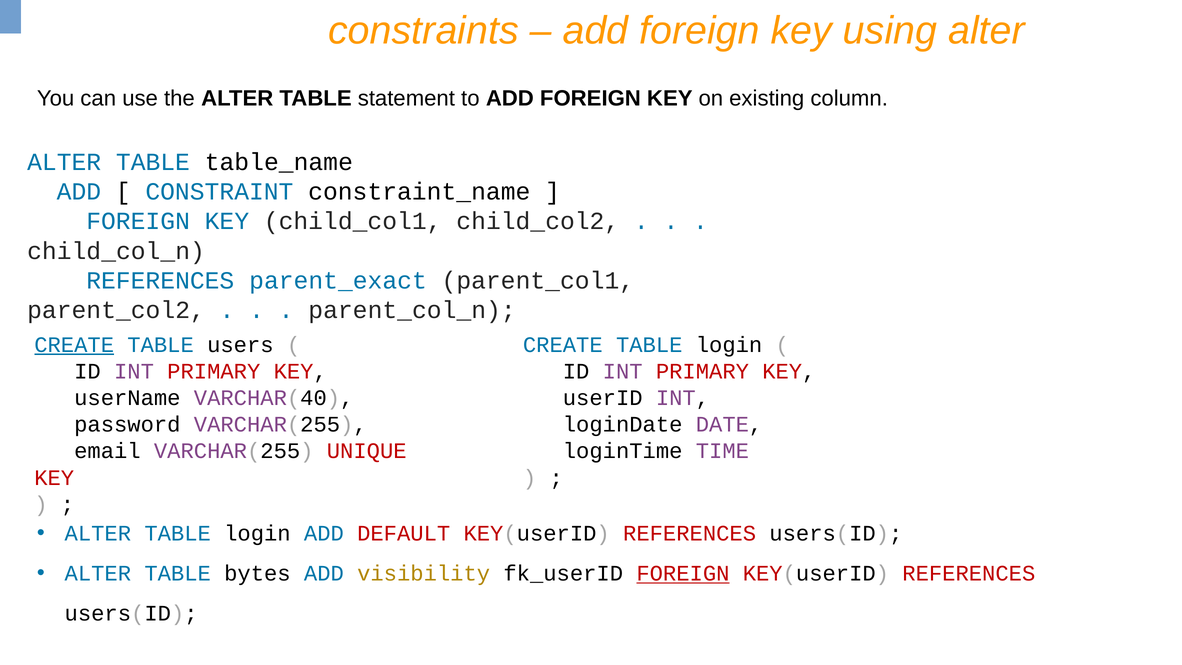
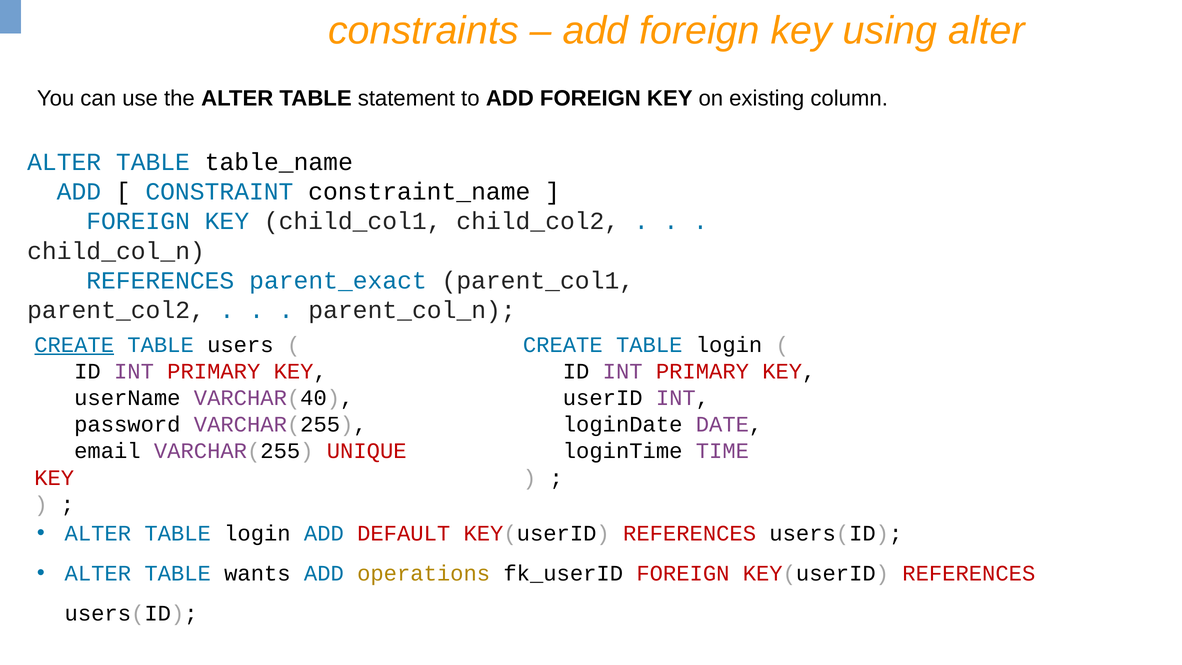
bytes: bytes -> wants
visibility: visibility -> operations
FOREIGN at (683, 573) underline: present -> none
